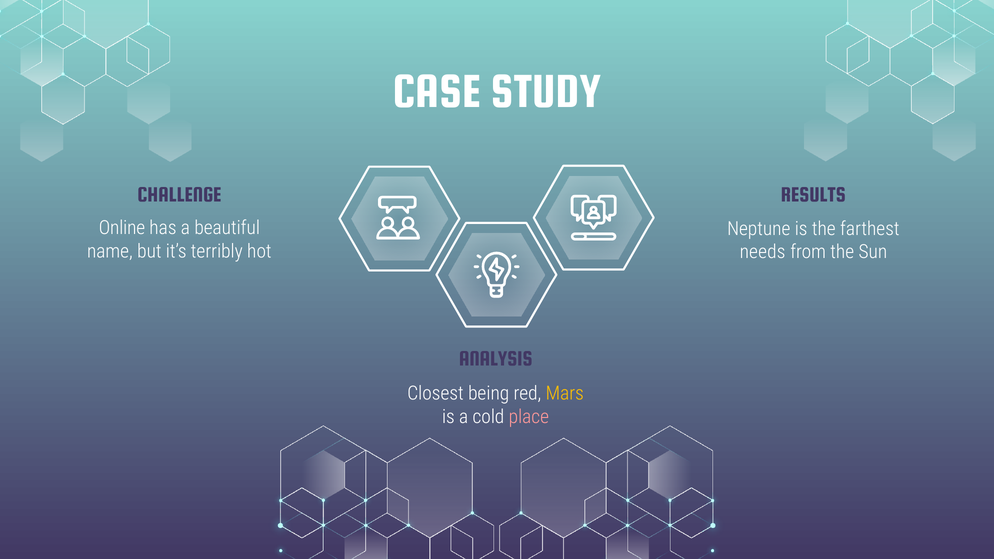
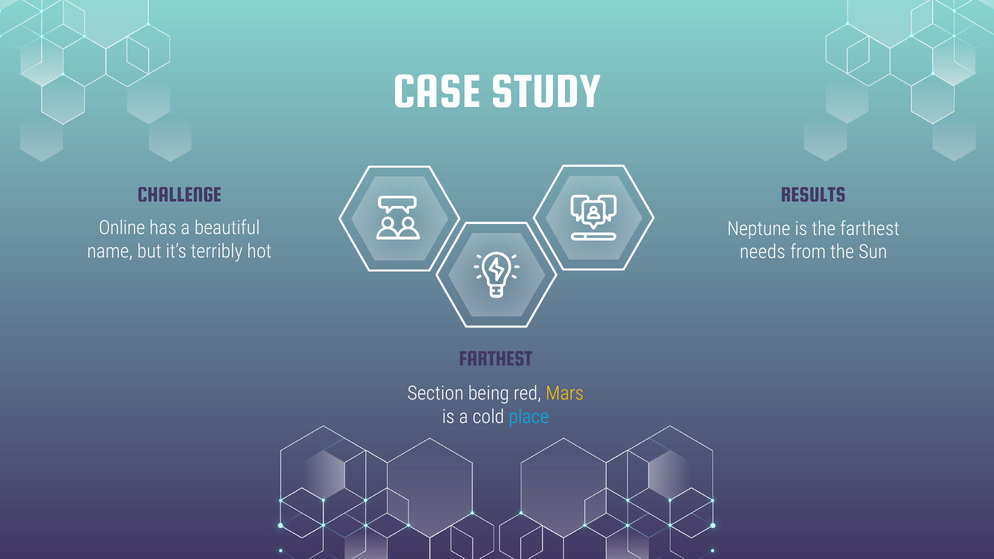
ANALYSIS at (496, 359): ANALYSIS -> FARTHEST
Closest: Closest -> Section
place colour: pink -> light blue
